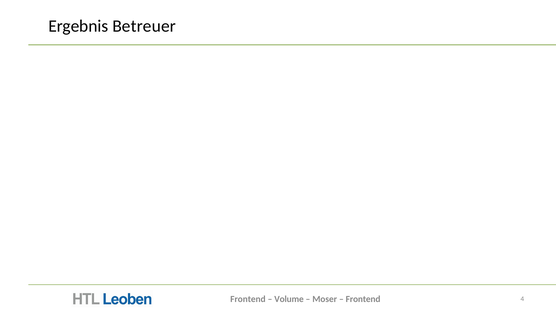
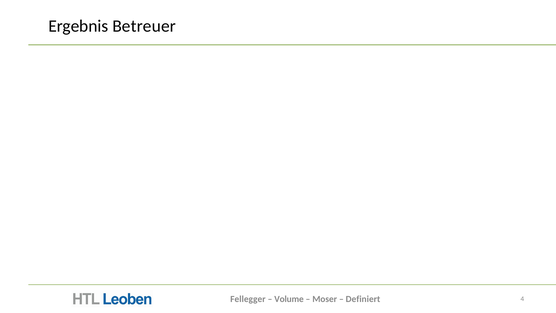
Frontend at (248, 299): Frontend -> Fellegger
Frontend at (363, 299): Frontend -> Definiert
